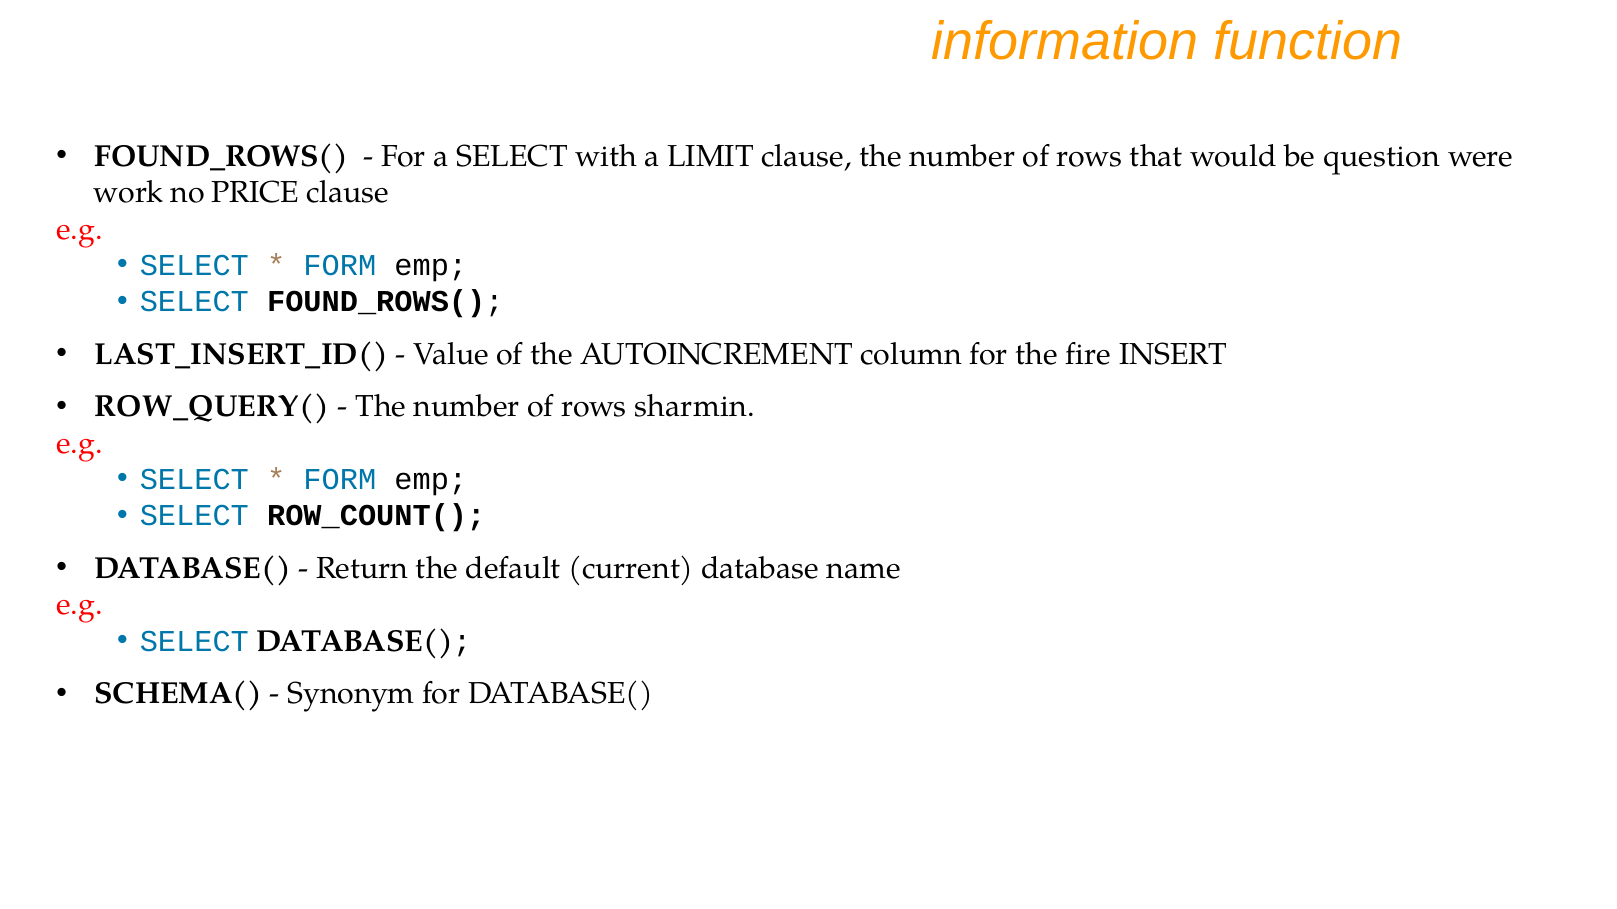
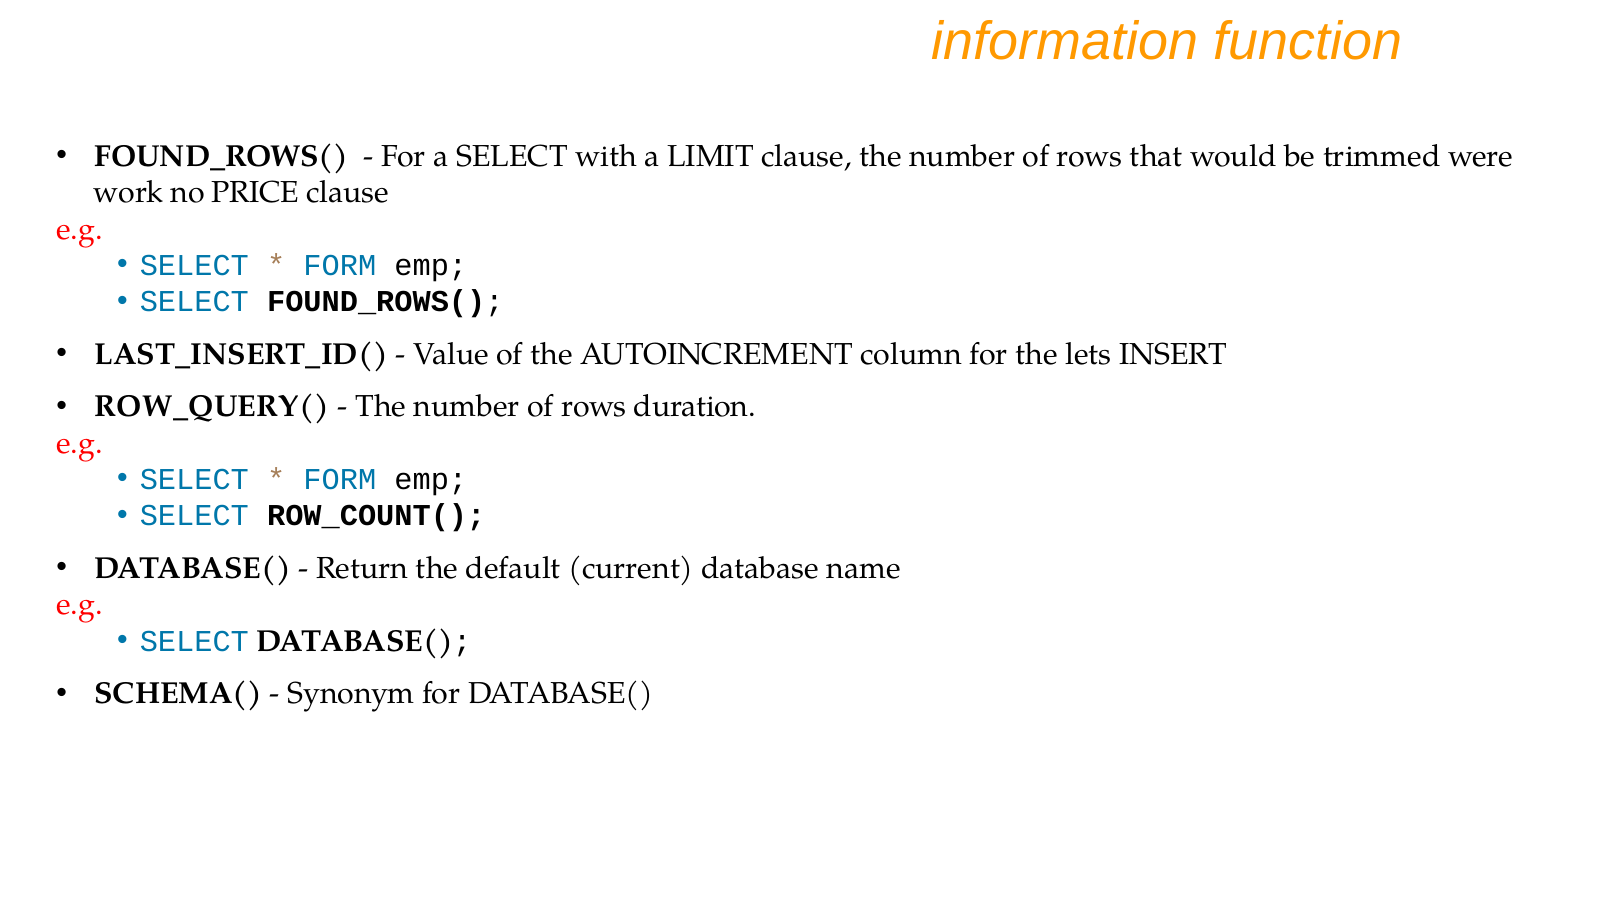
question: question -> trimmed
fire: fire -> lets
sharmin: sharmin -> duration
